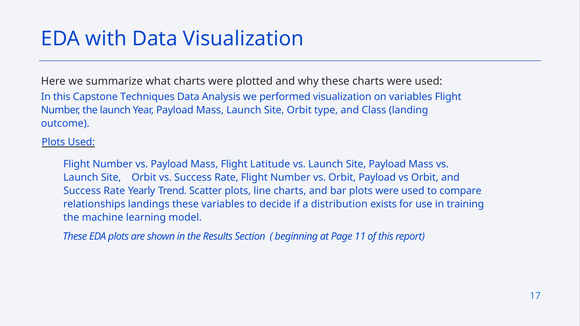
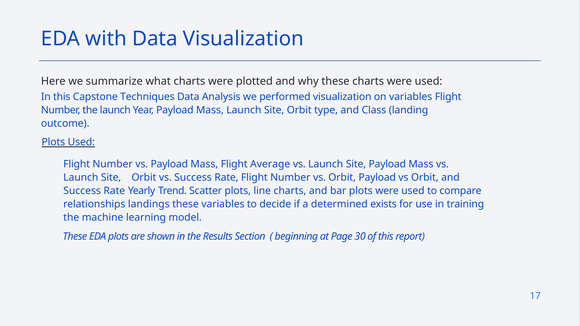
Latitude: Latitude -> Average
distribution: distribution -> determined
11: 11 -> 30
